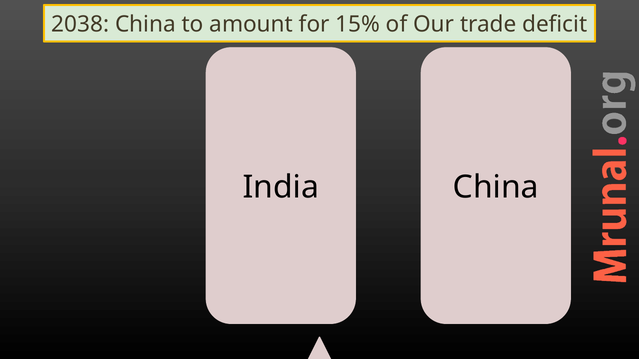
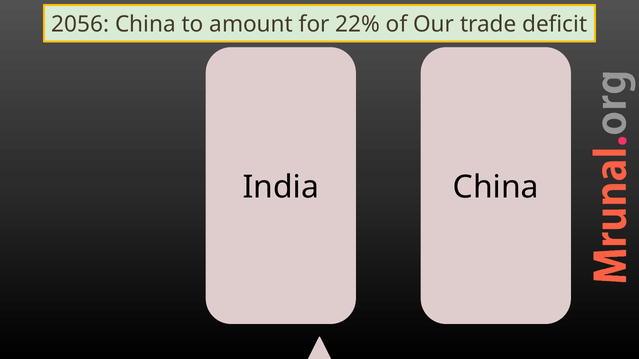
2038: 2038 -> 2056
15%: 15% -> 22%
